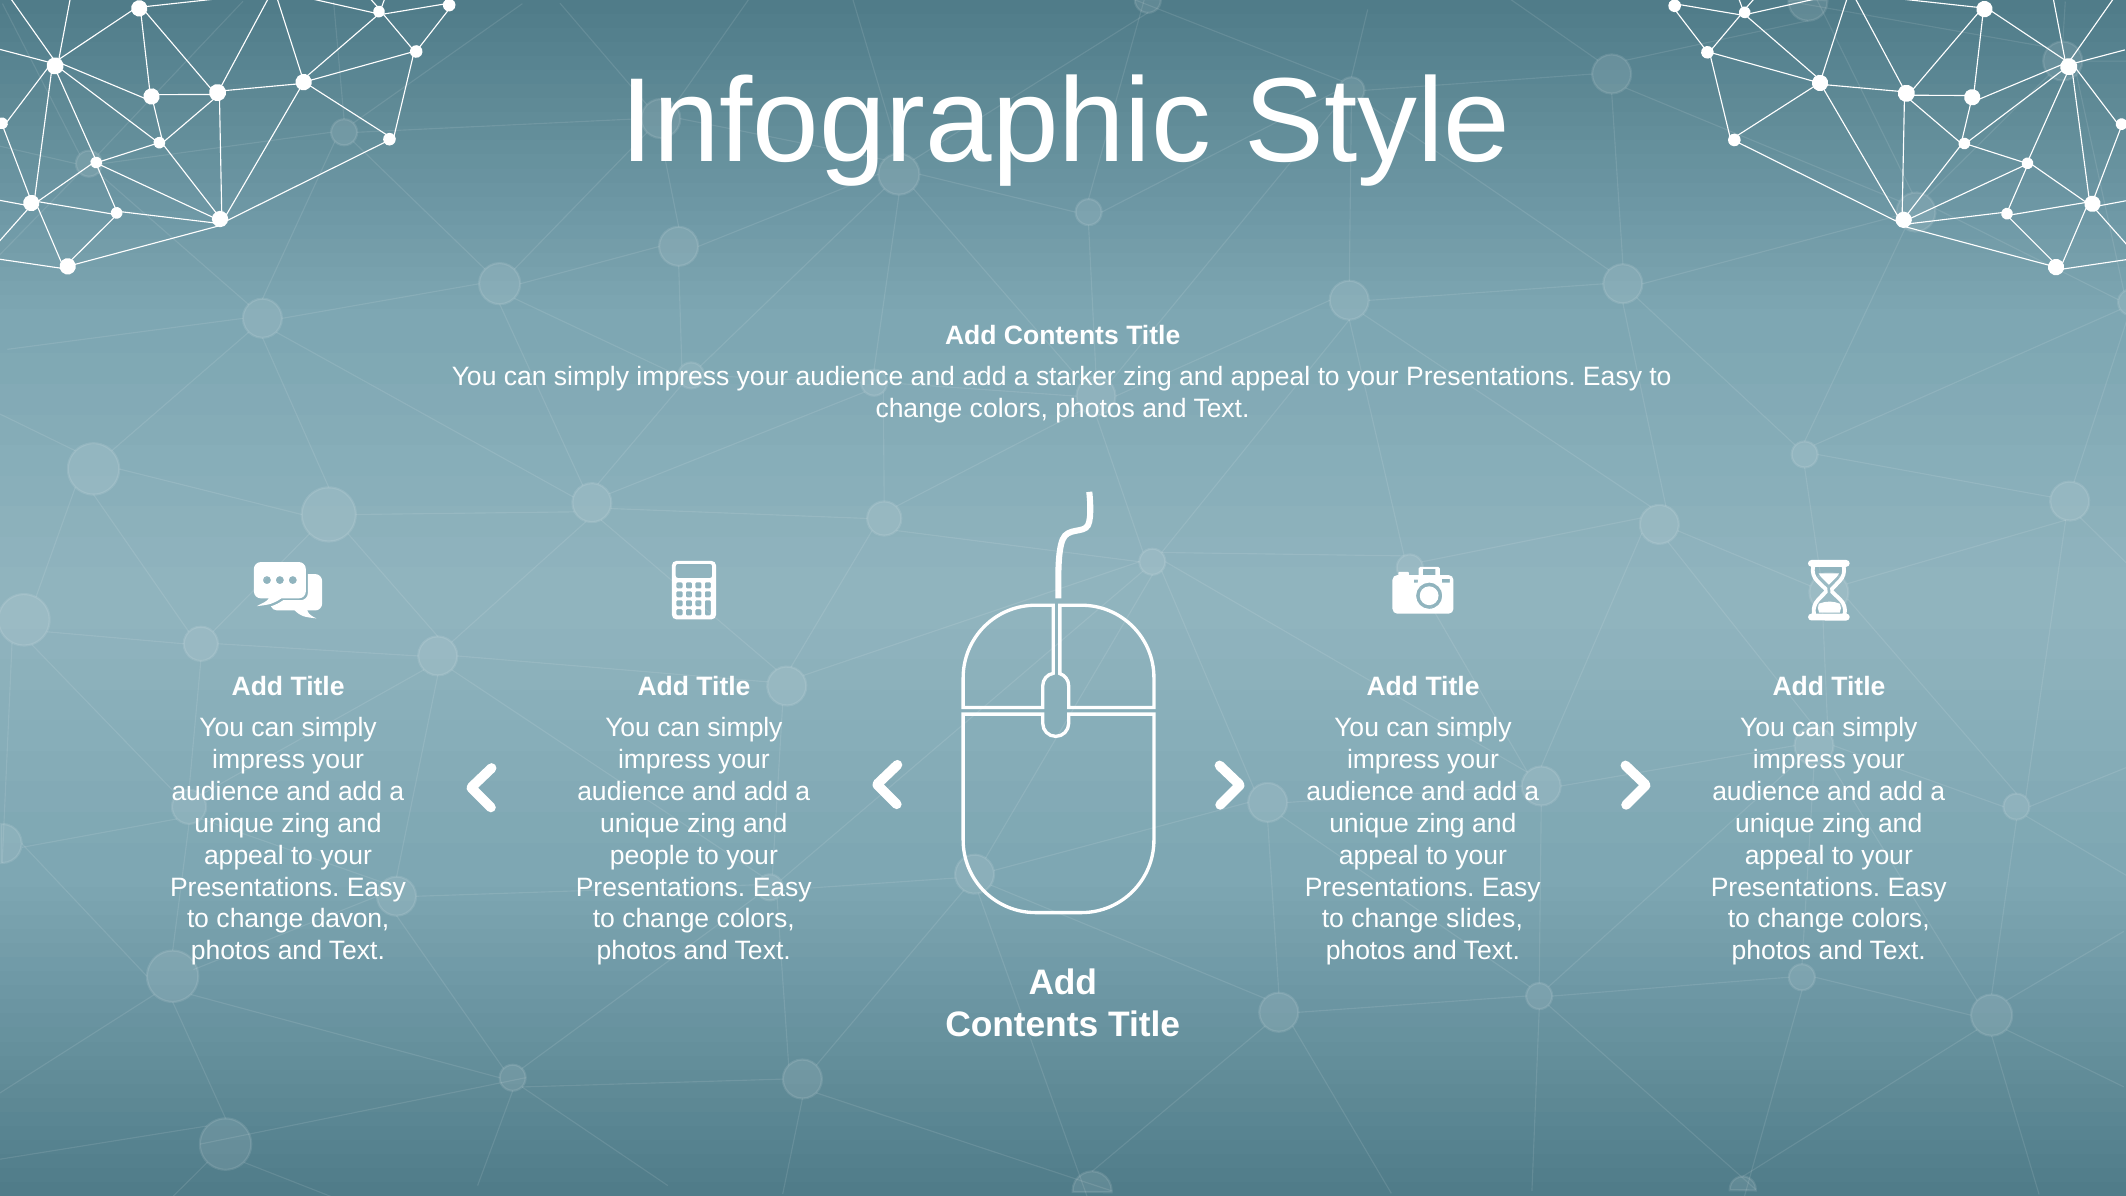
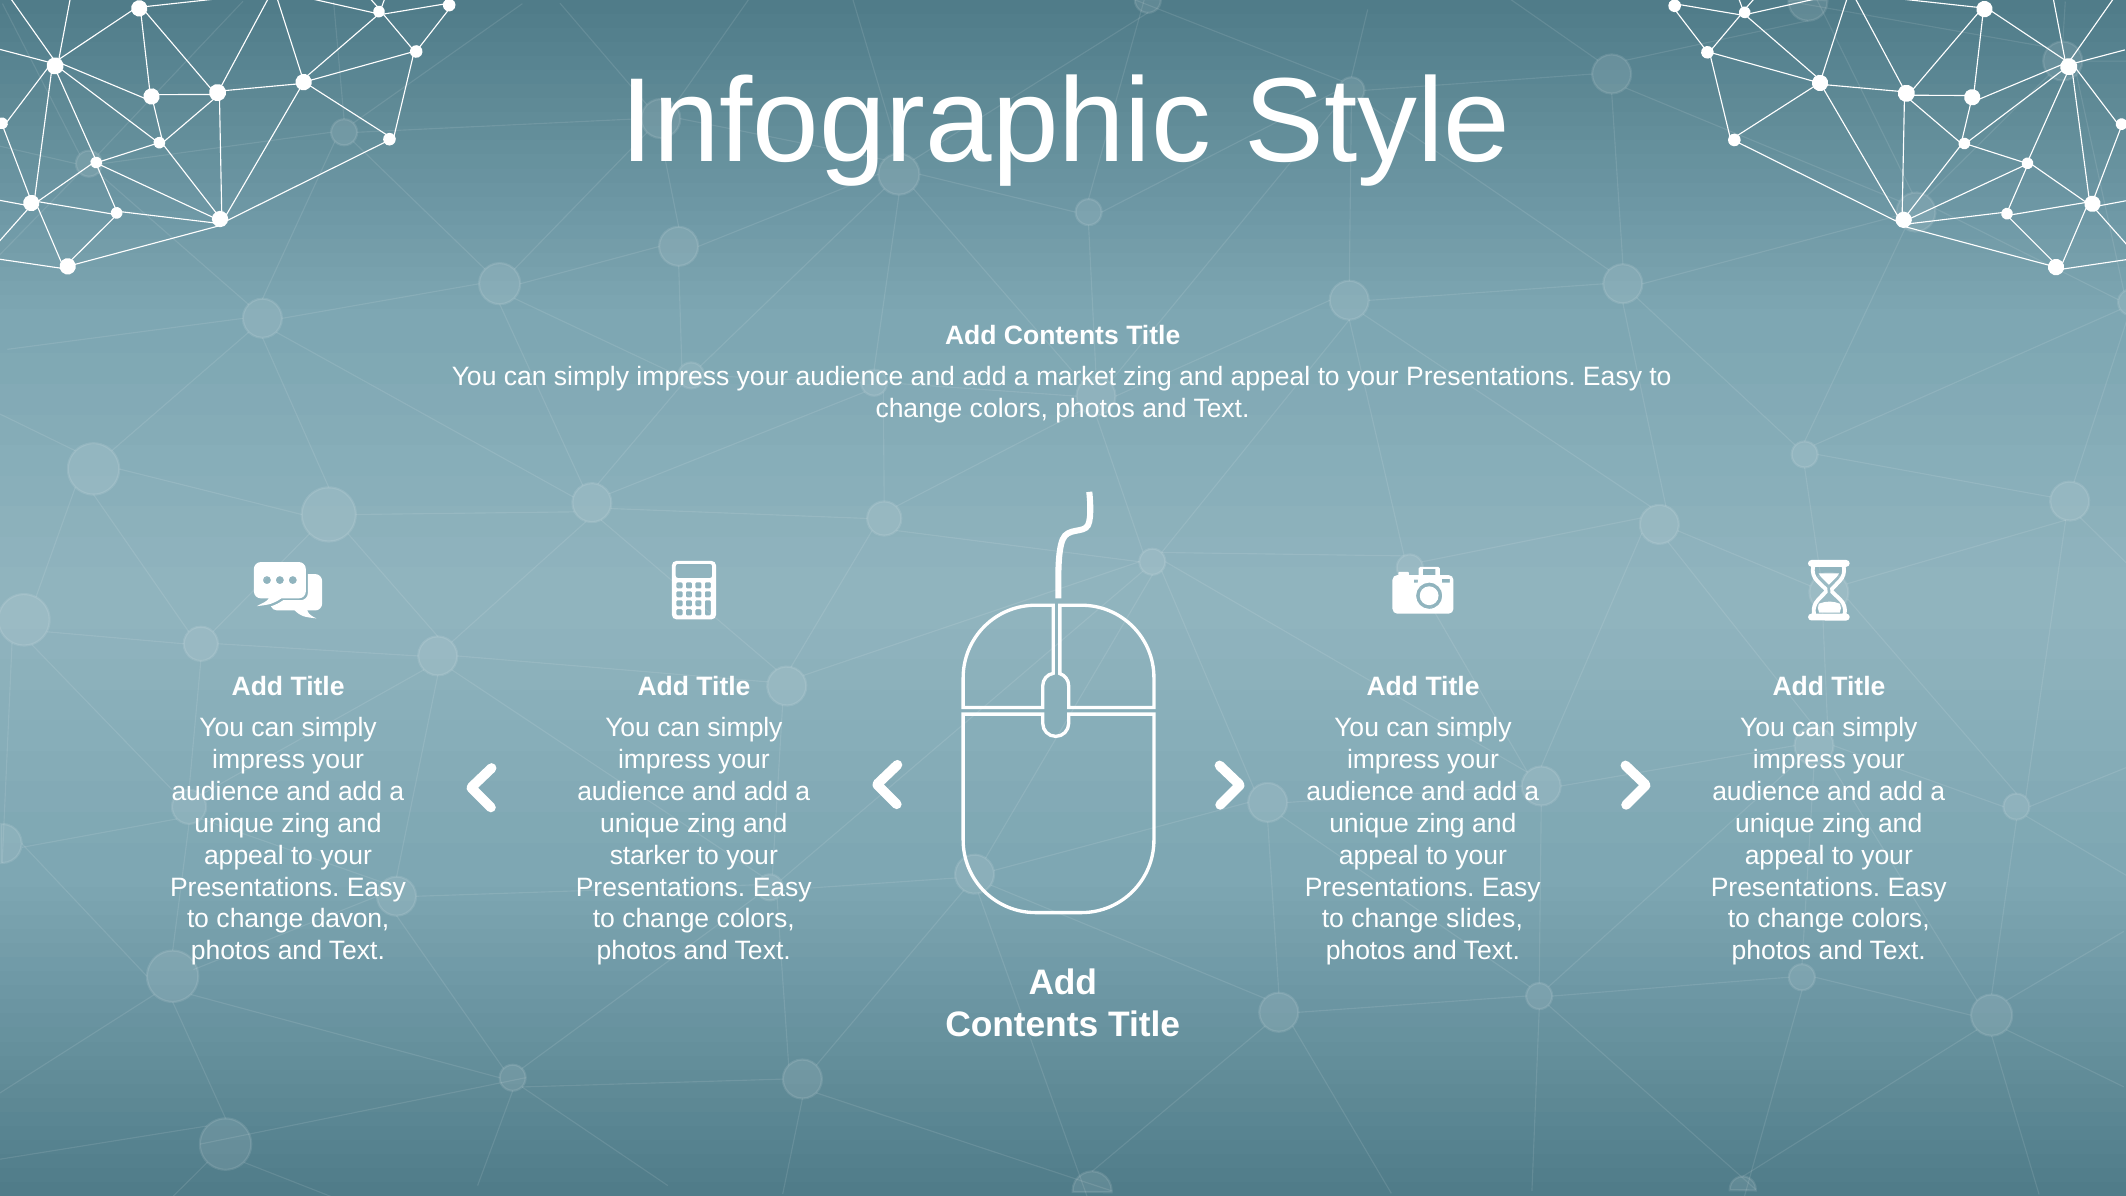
starker: starker -> market
people: people -> starker
